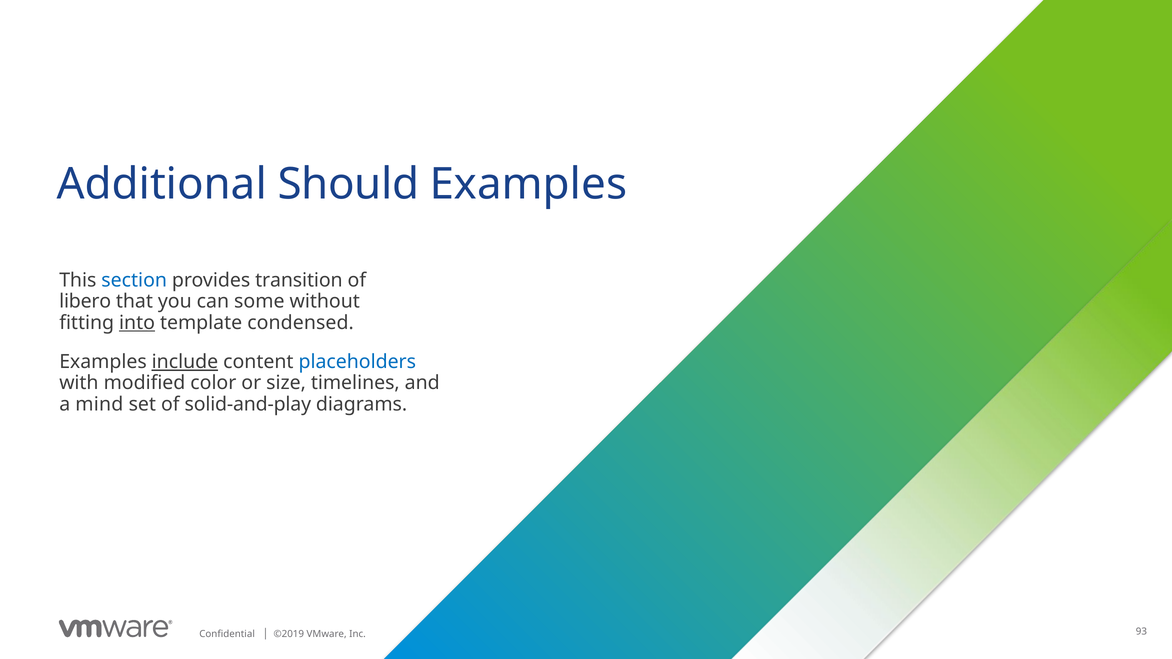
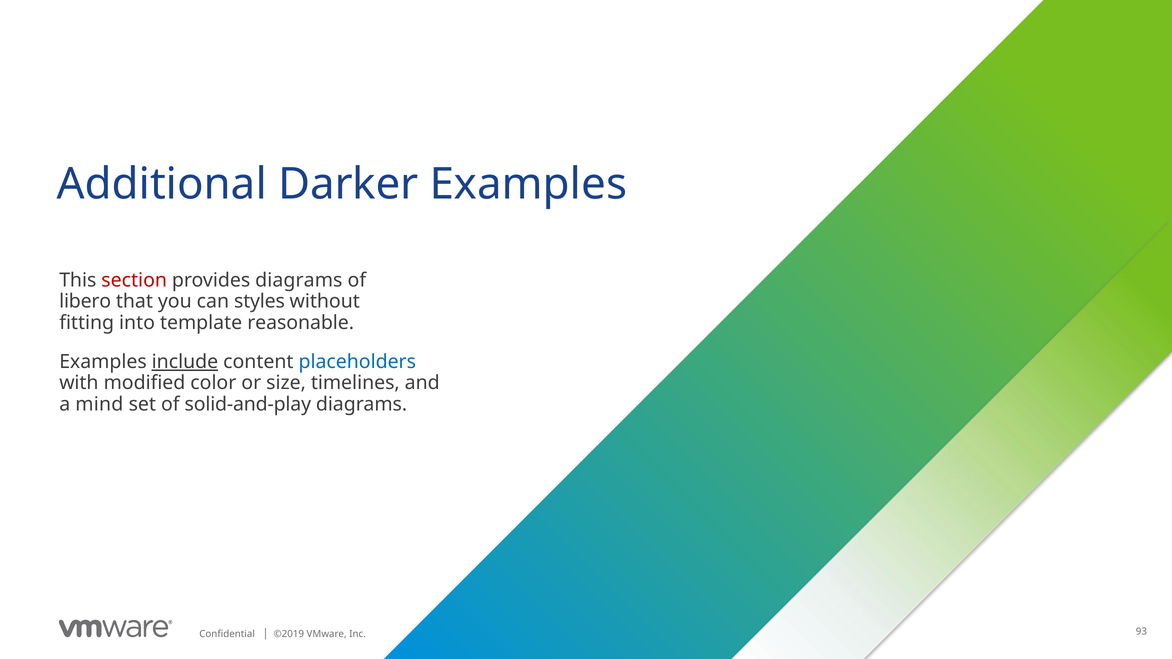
Should: Should -> Darker
section colour: blue -> red
provides transition: transition -> diagrams
some: some -> styles
into underline: present -> none
condensed: condensed -> reasonable
